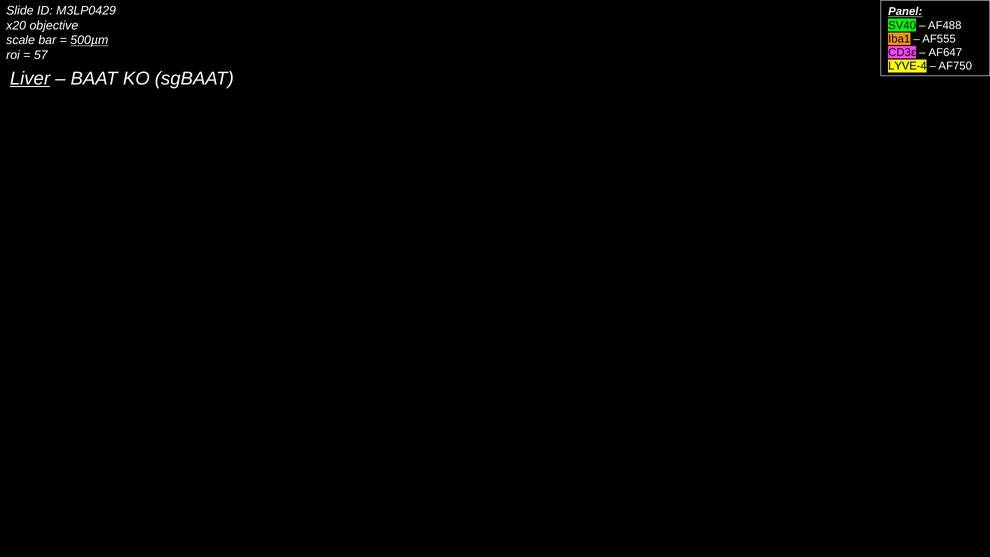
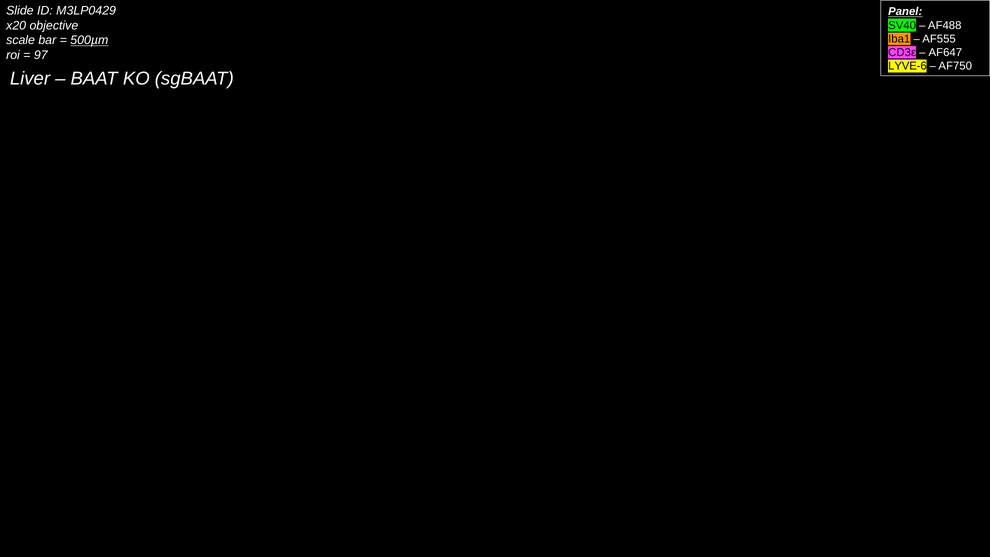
57: 57 -> 97
LYVE-4: LYVE-4 -> LYVE-6
Liver underline: present -> none
